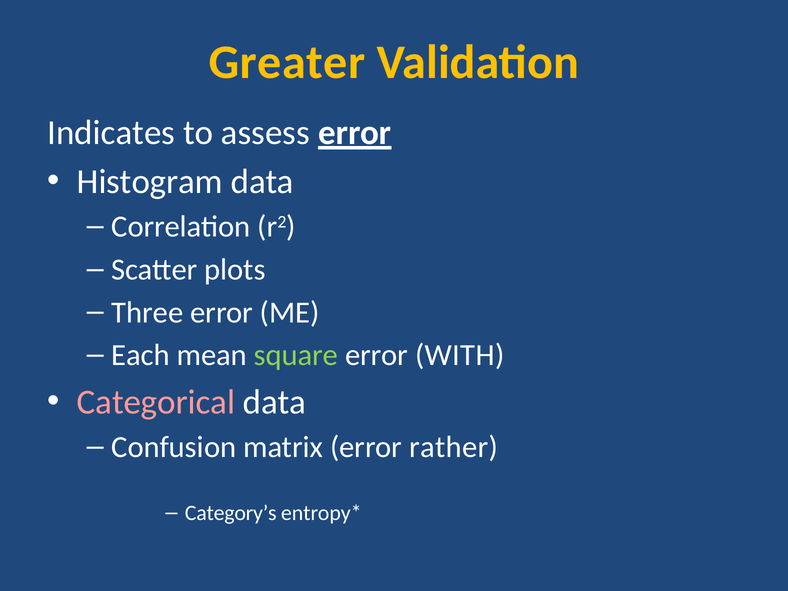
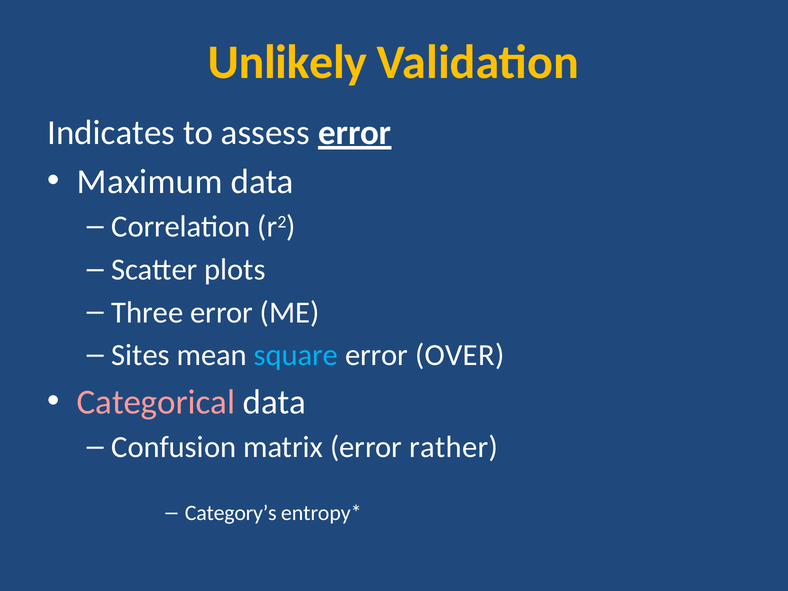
Greater: Greater -> Unlikely
Histogram: Histogram -> Maximum
Each: Each -> Sites
square colour: light green -> light blue
WITH: WITH -> OVER
